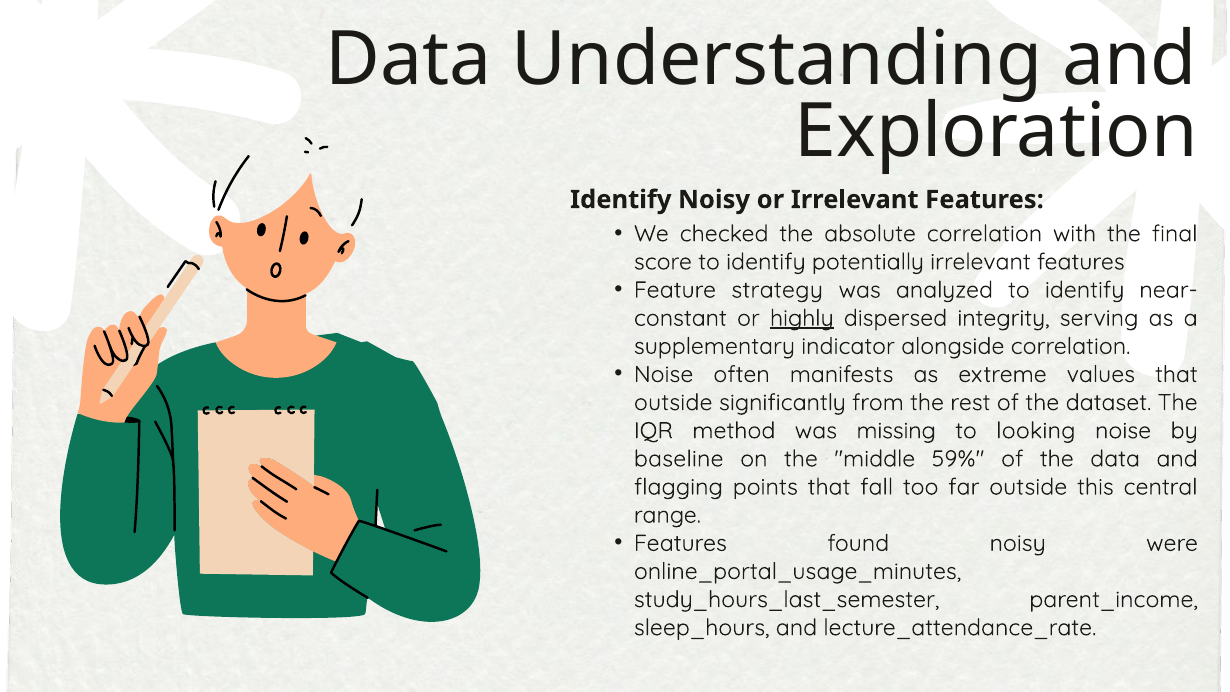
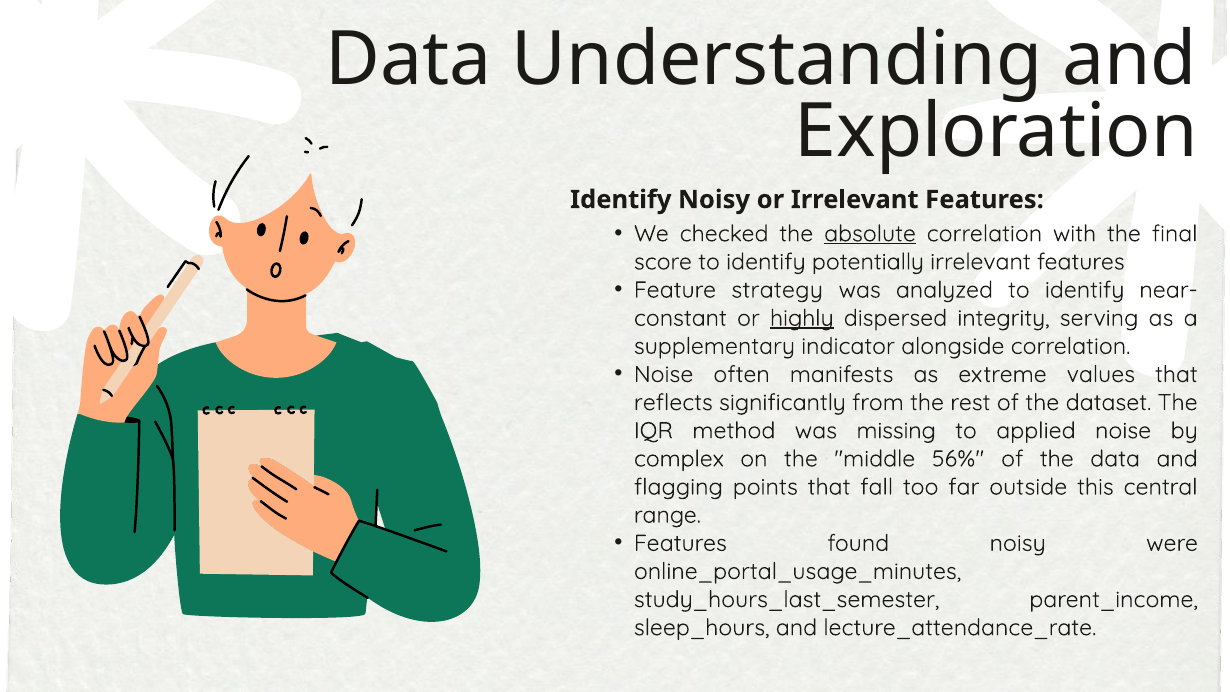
absolute underline: none -> present
outside at (673, 402): outside -> reflects
looking: looking -> applied
baseline: baseline -> complex
59%: 59% -> 56%
